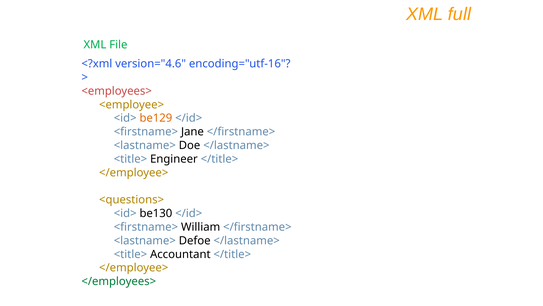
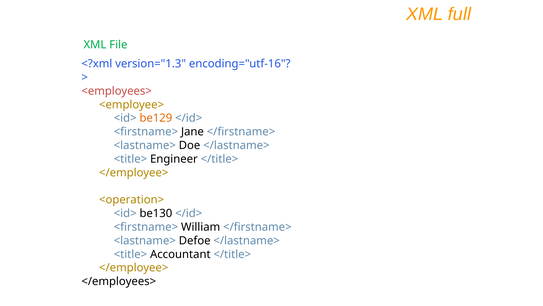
version="4.6: version="4.6 -> version="1.3
<questions>: <questions> -> <operation>
</employees> colour: green -> black
